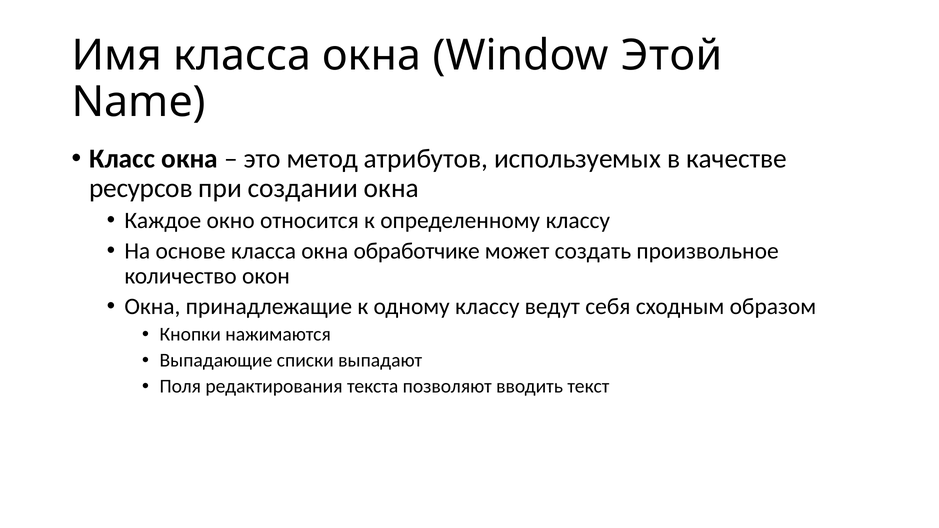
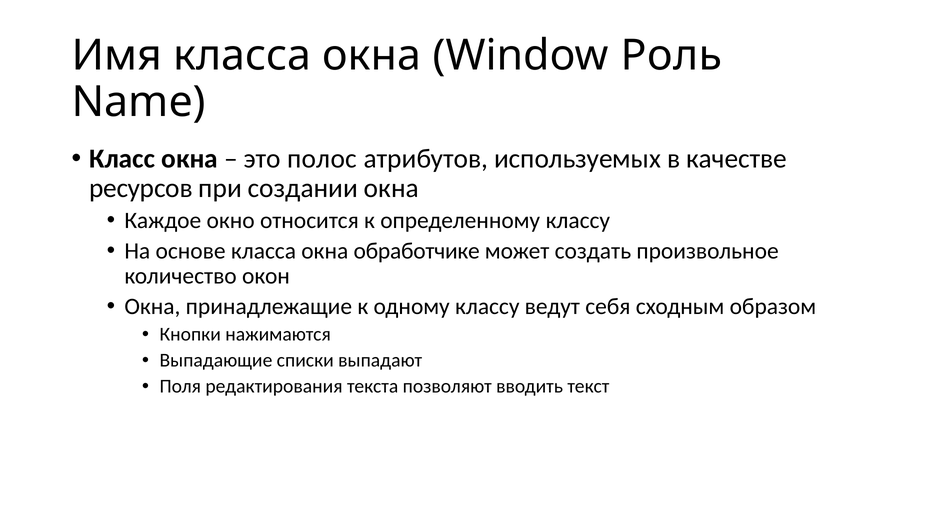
Этой: Этой -> Роль
метод: метод -> полос
